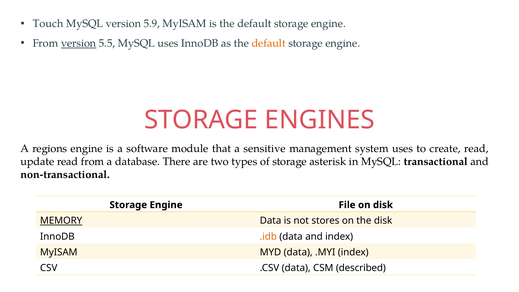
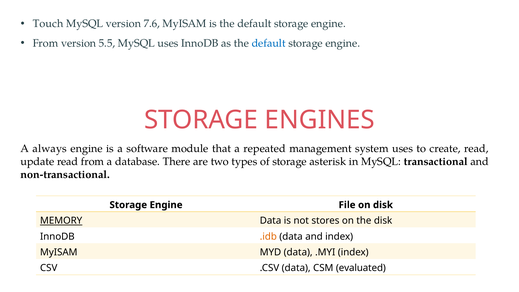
5.9: 5.9 -> 7.6
version at (79, 43) underline: present -> none
default at (269, 43) colour: orange -> blue
regions: regions -> always
sensitive: sensitive -> repeated
described: described -> evaluated
